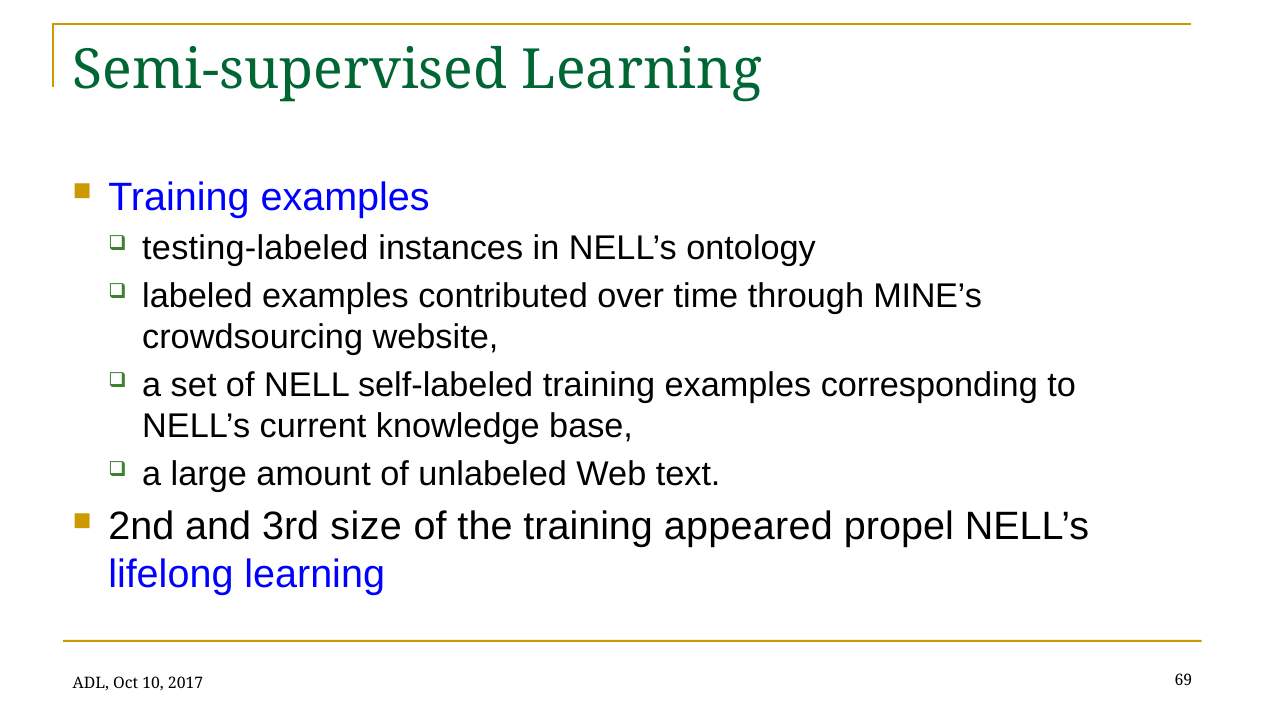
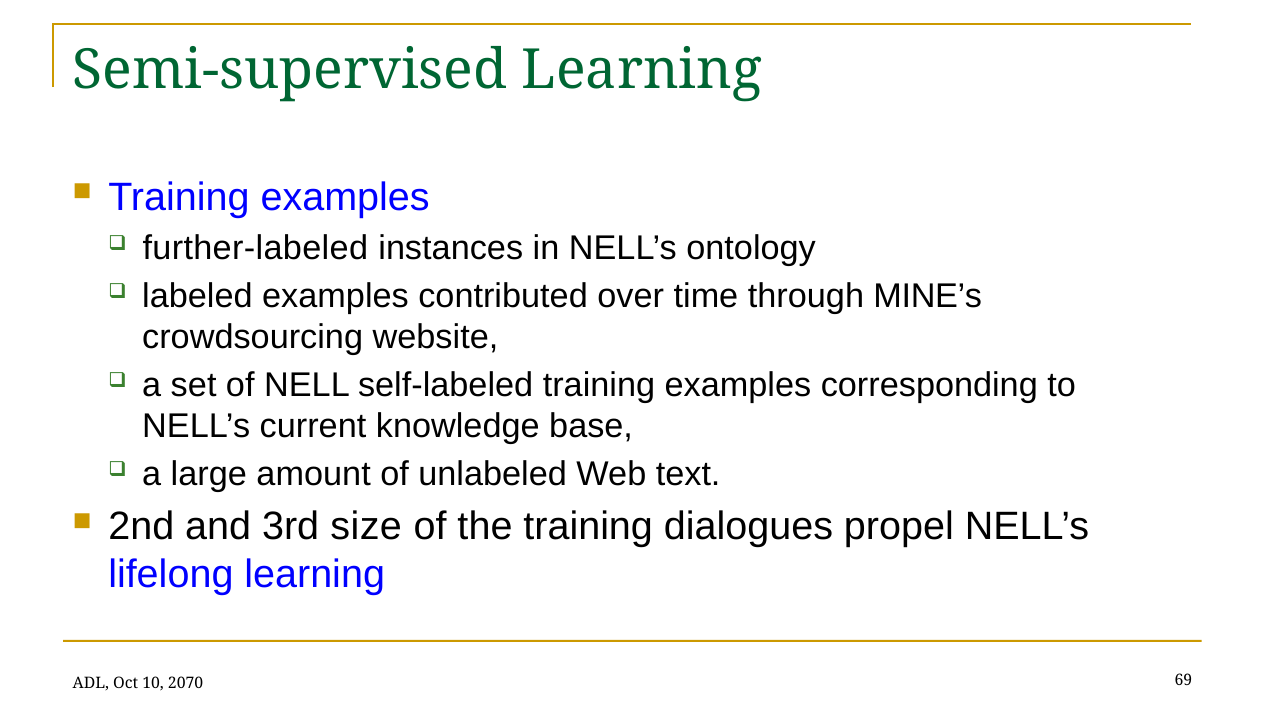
testing-labeled: testing-labeled -> further-labeled
appeared: appeared -> dialogues
2017: 2017 -> 2070
